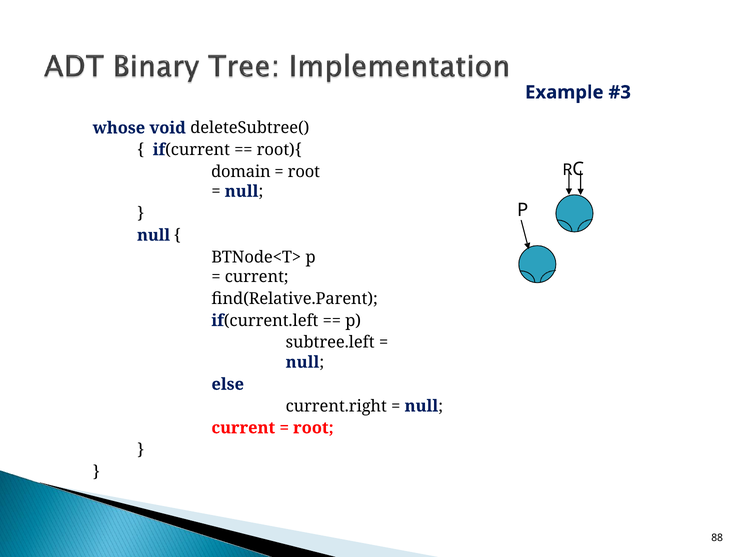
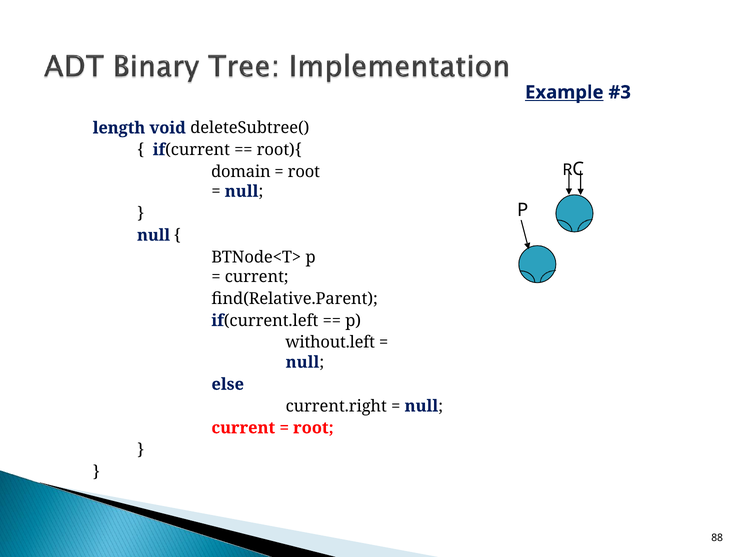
Example underline: none -> present
whose: whose -> length
subtree.left: subtree.left -> without.left
